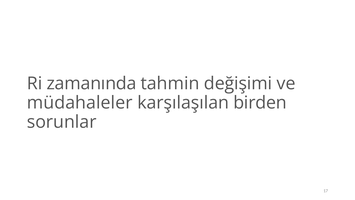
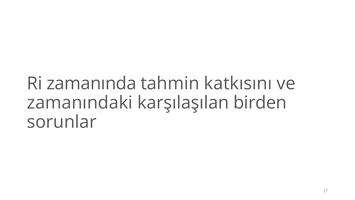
değişimi: değişimi -> katkısını
müdahaleler: müdahaleler -> zamanındaki
